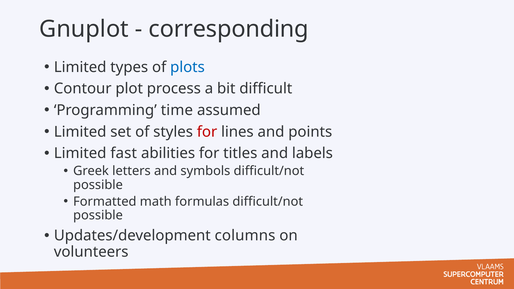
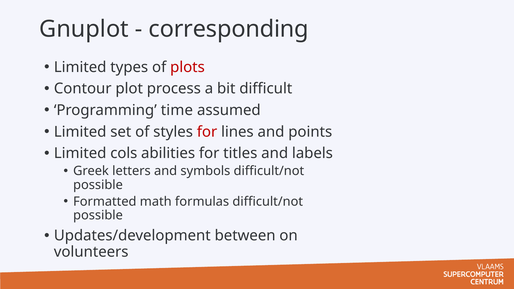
plots colour: blue -> red
fast: fast -> cols
columns: columns -> between
